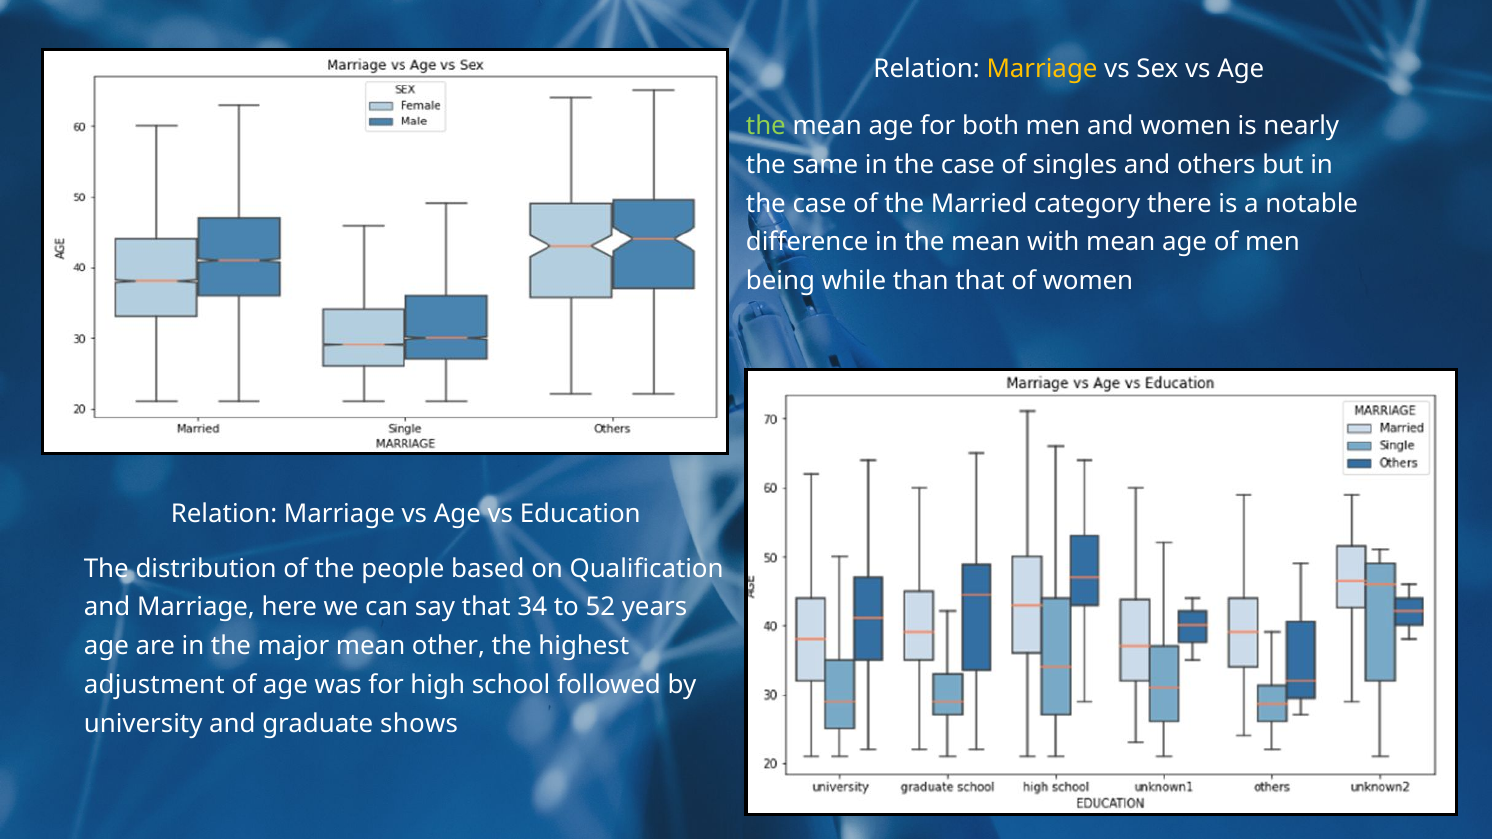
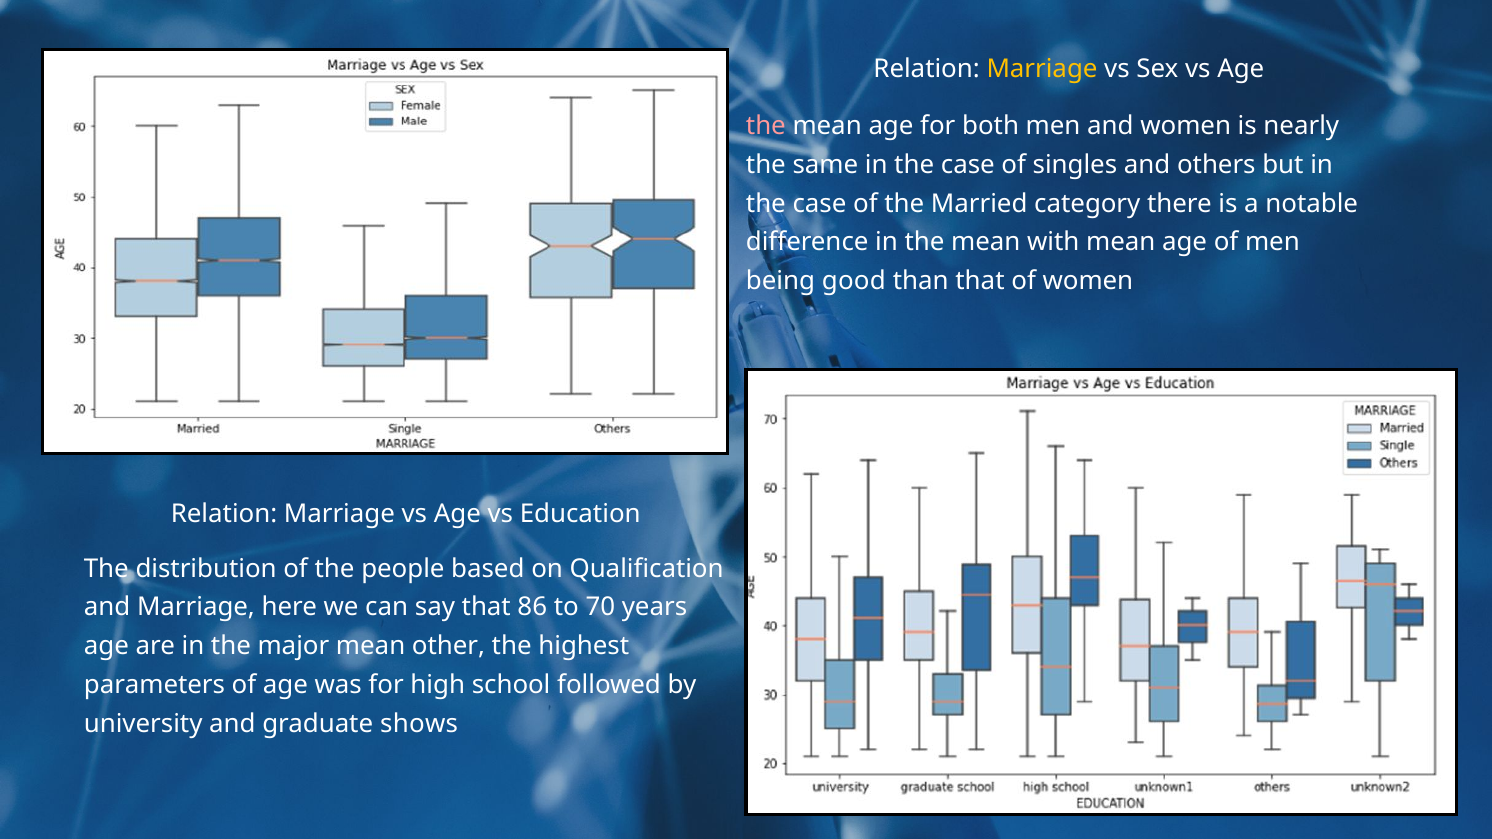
the at (766, 126) colour: light green -> pink
while: while -> good
34: 34 -> 86
52: 52 -> 70
adjustment: adjustment -> parameters
